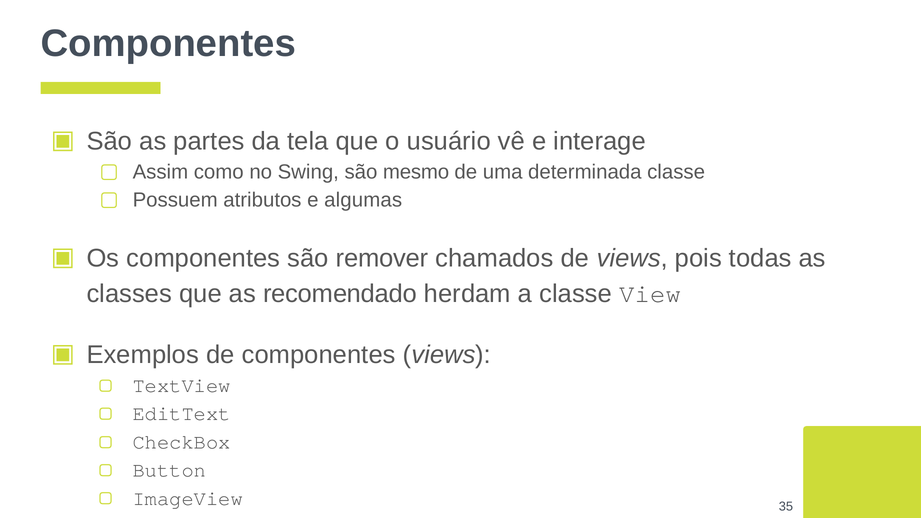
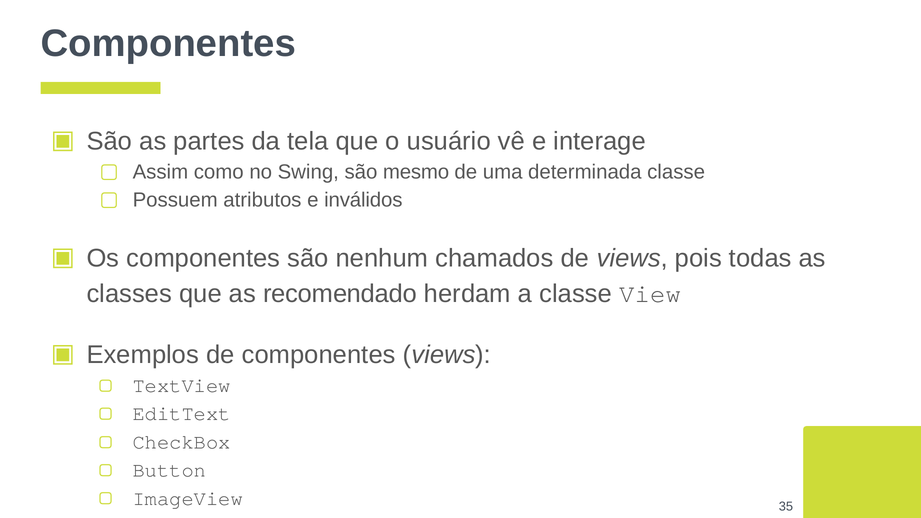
algumas: algumas -> inválidos
remover: remover -> nenhum
